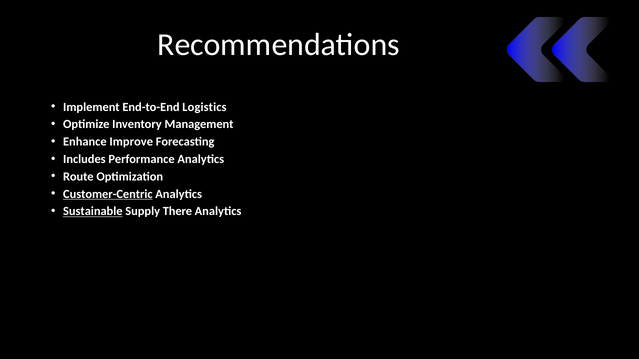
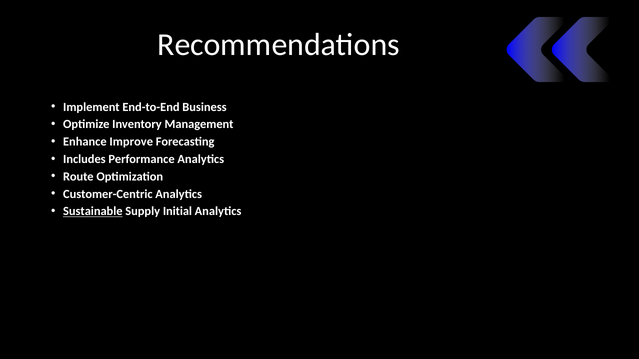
Logistics: Logistics -> Business
Customer-Centric underline: present -> none
There: There -> Initial
